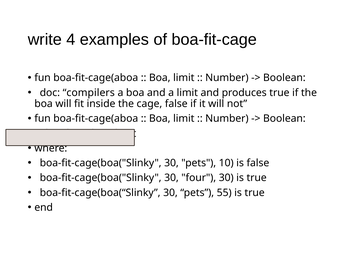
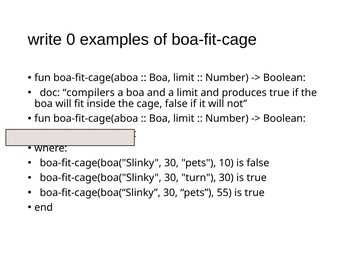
4: 4 -> 0
four: four -> turn
